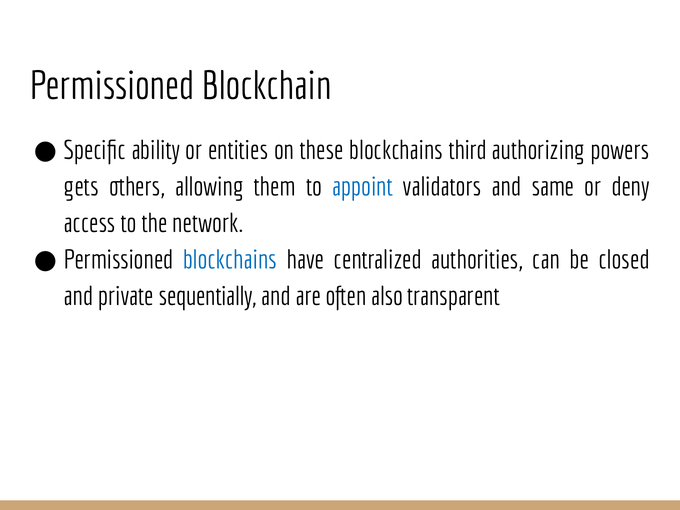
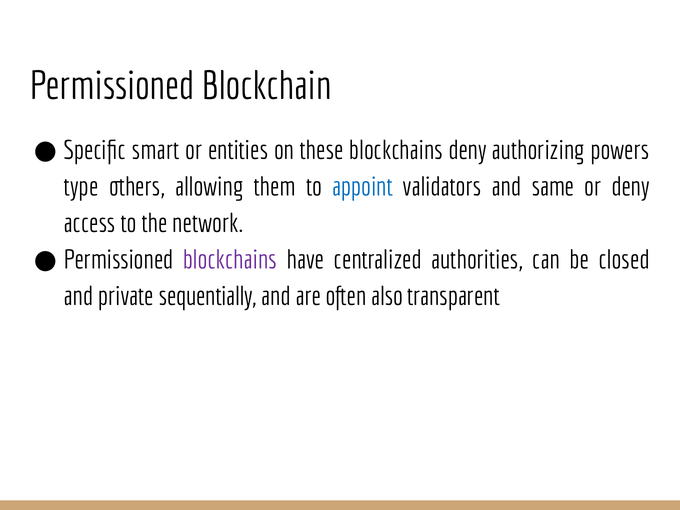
ability: ability -> smart
blockchains third: third -> deny
gets: gets -> type
blockchains at (230, 260) colour: blue -> purple
